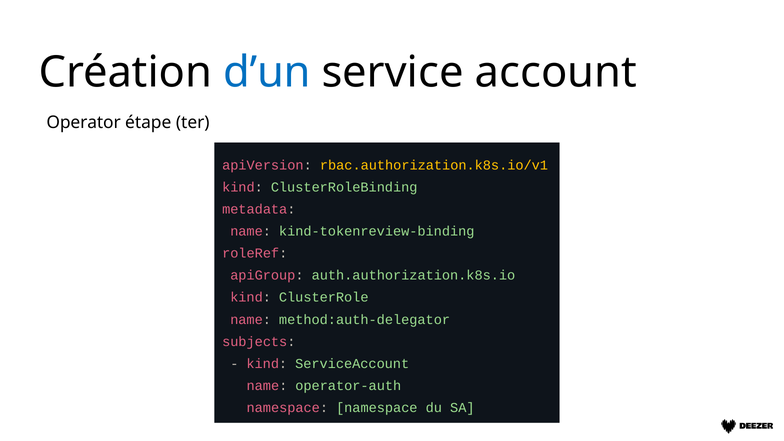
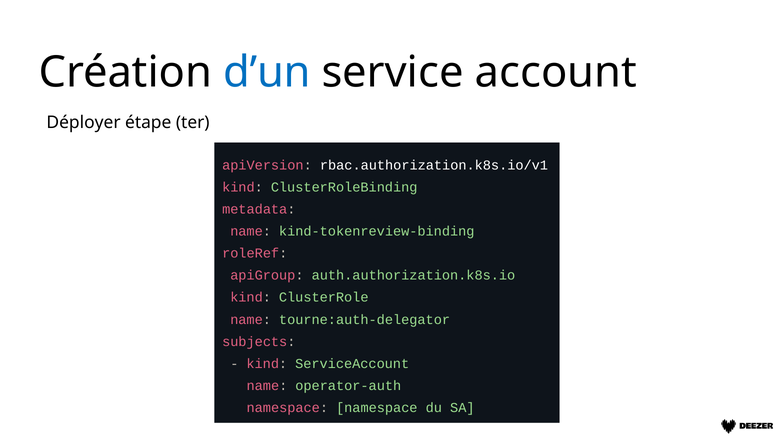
Operator: Operator -> Déployer
rbac.authorization.k8s.io/v1 colour: yellow -> white
method:auth-delegator: method:auth-delegator -> tourne:auth-delegator
